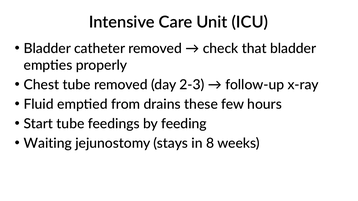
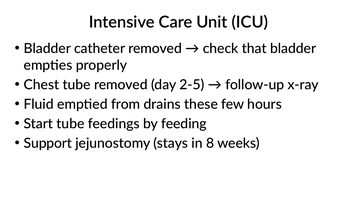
2-3: 2-3 -> 2-5
Waiting: Waiting -> Support
